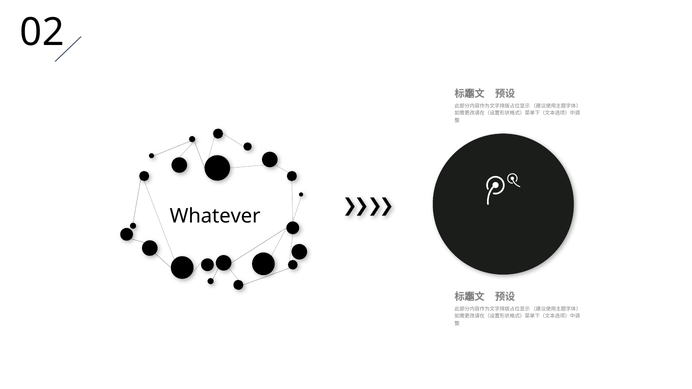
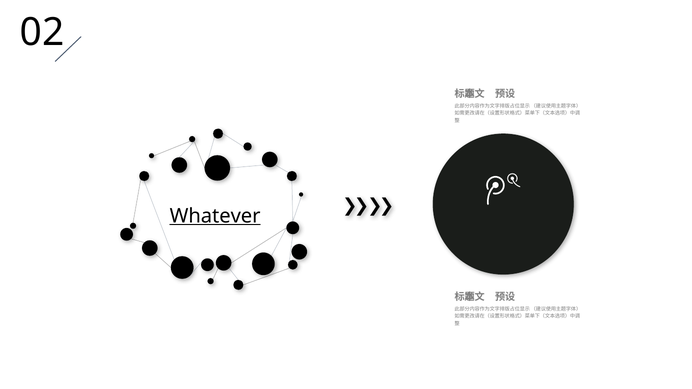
Whatever underline: none -> present
